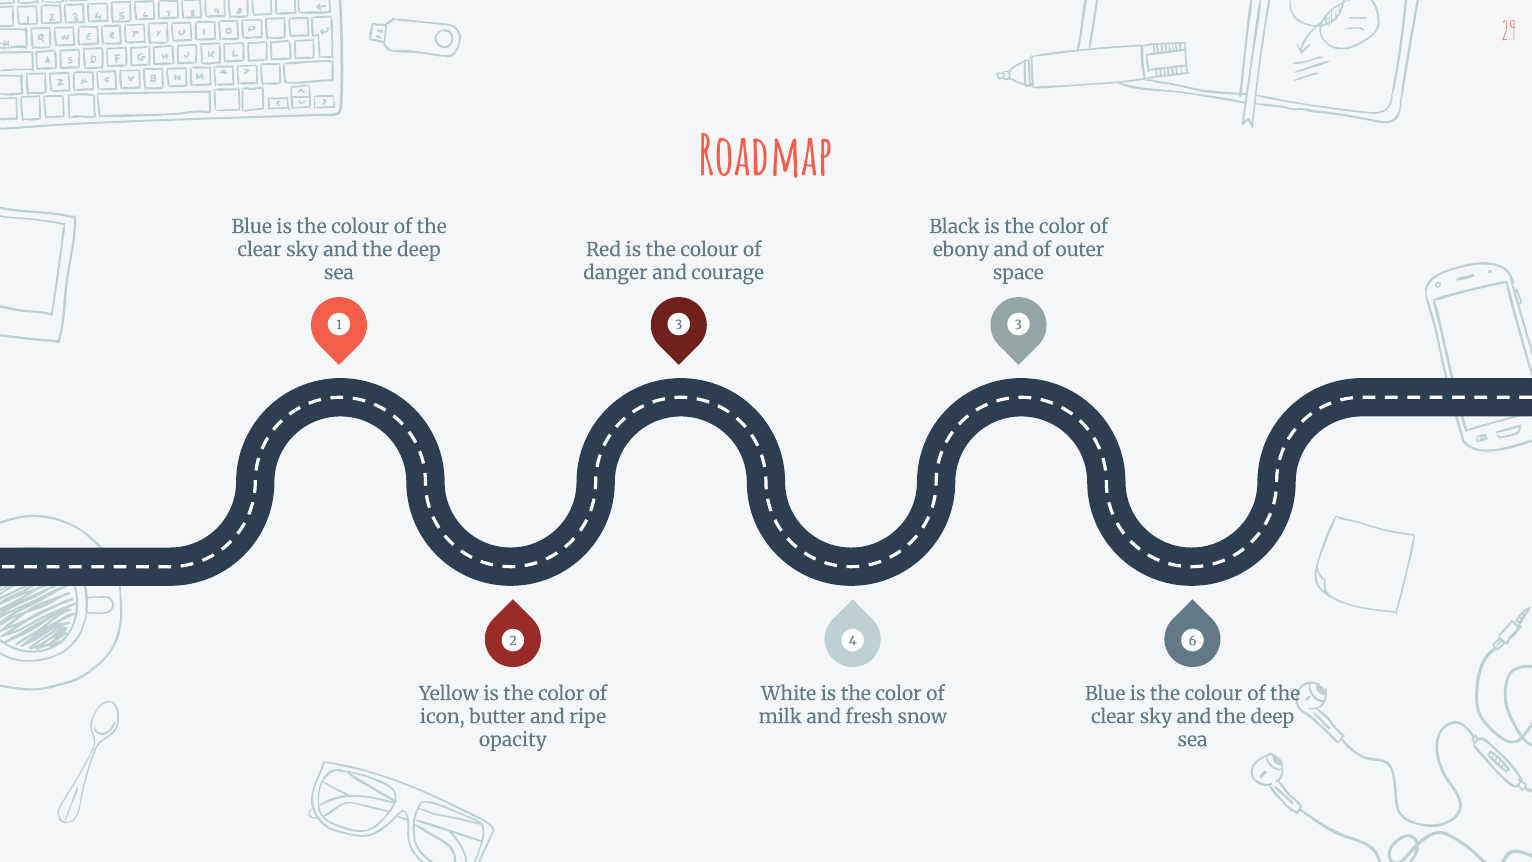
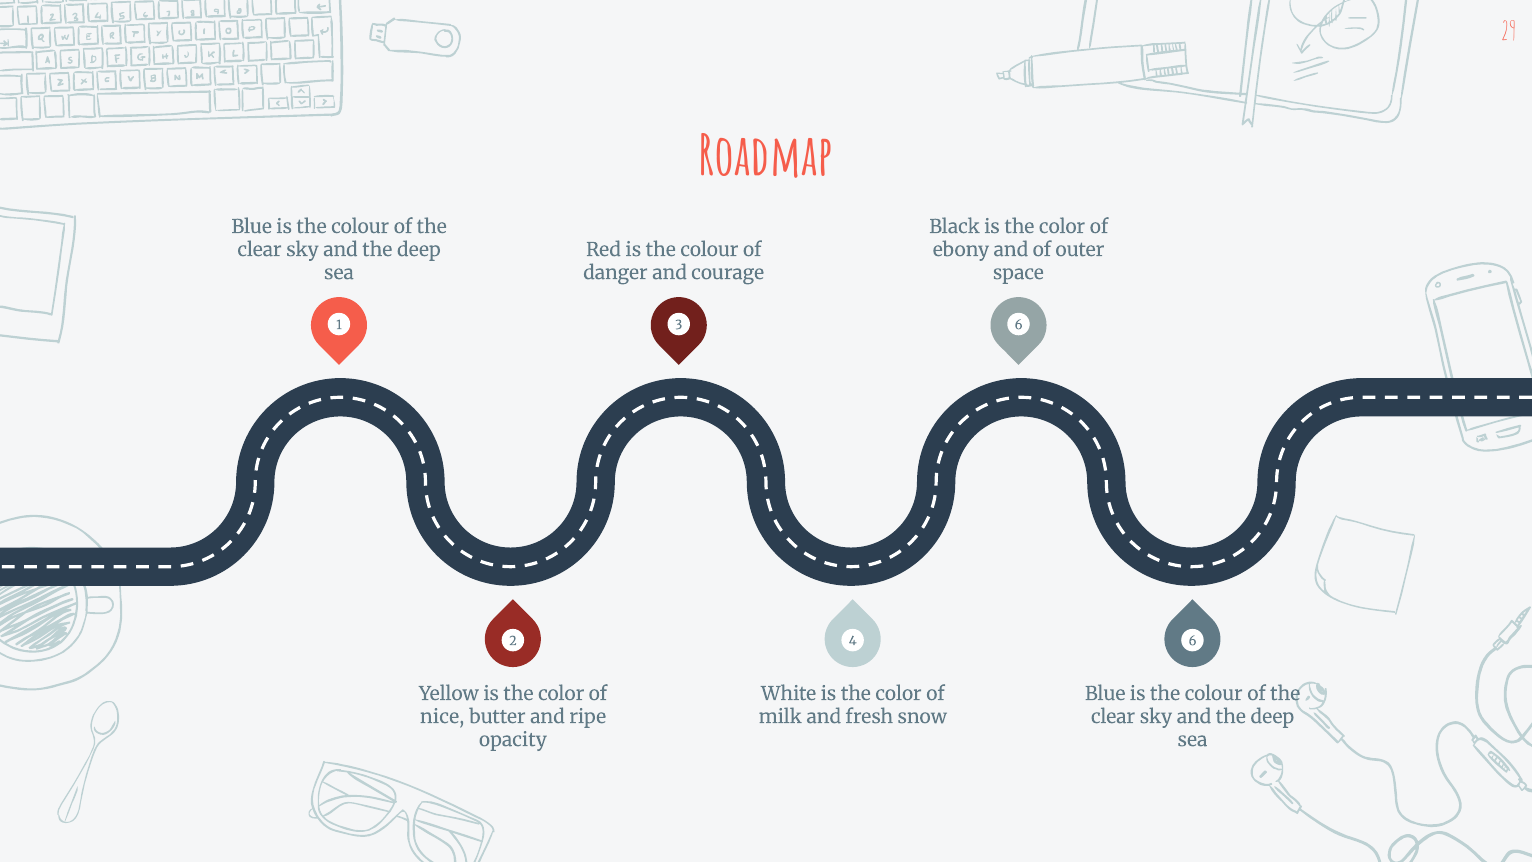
3 3: 3 -> 6
icon: icon -> nice
